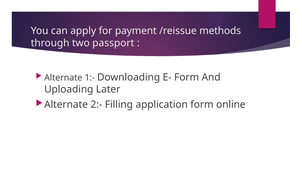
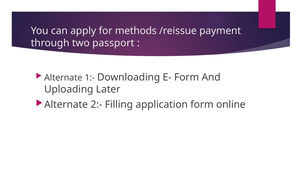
payment: payment -> methods
methods: methods -> payment
